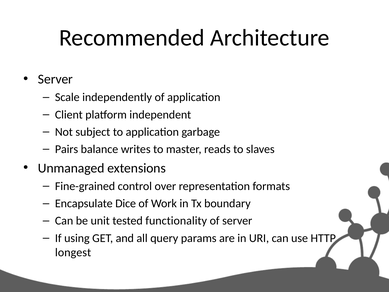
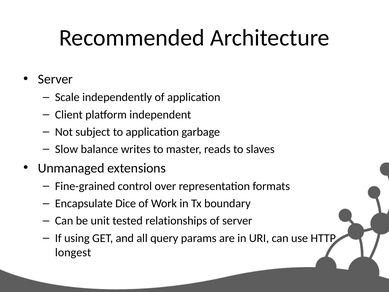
Pairs: Pairs -> Slow
functionality: functionality -> relationships
